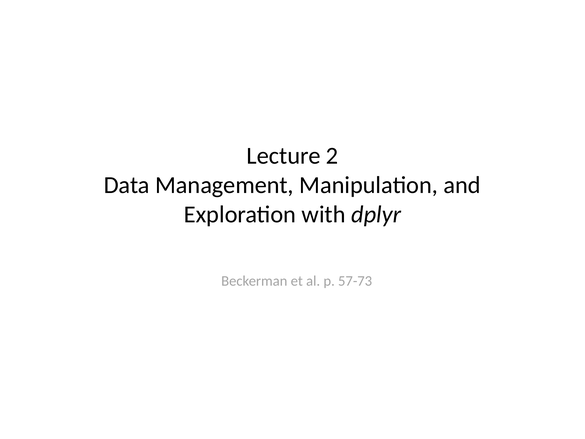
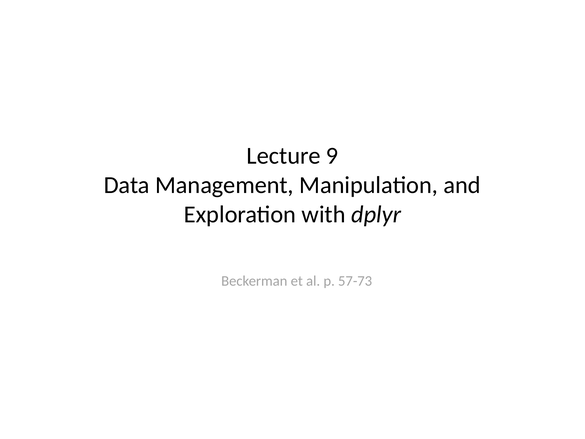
2: 2 -> 9
